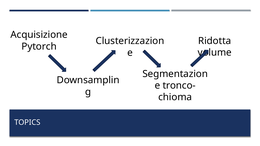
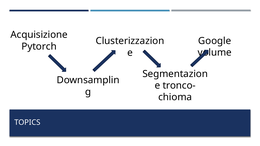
Ridotta: Ridotta -> Google
